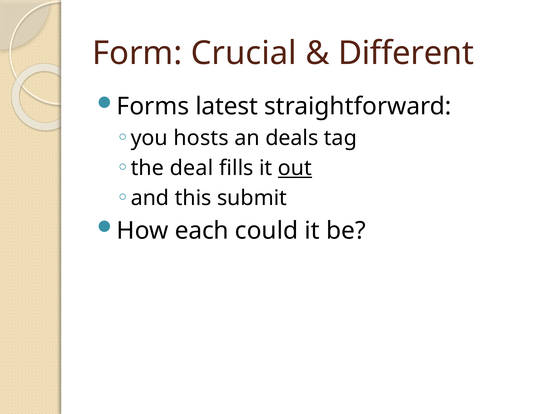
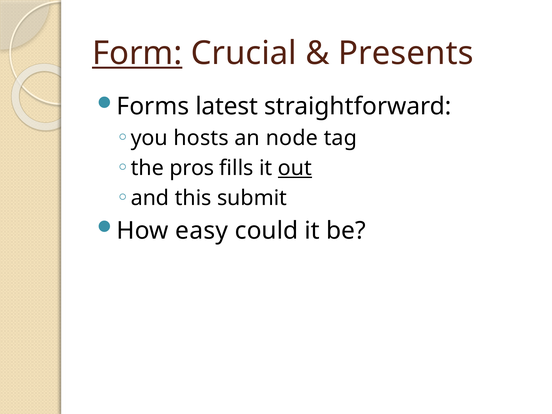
Form underline: none -> present
Different: Different -> Presents
deals: deals -> node
deal: deal -> pros
each: each -> easy
